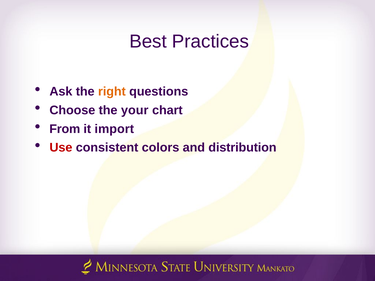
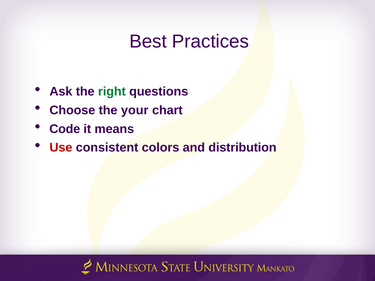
right colour: orange -> green
From: From -> Code
import: import -> means
